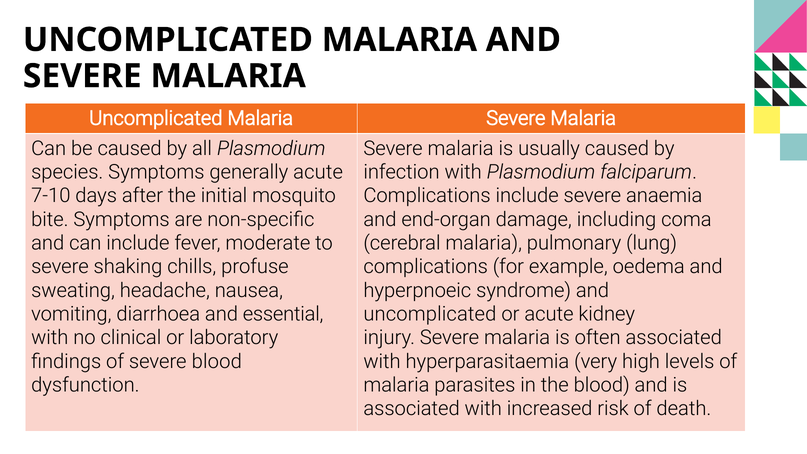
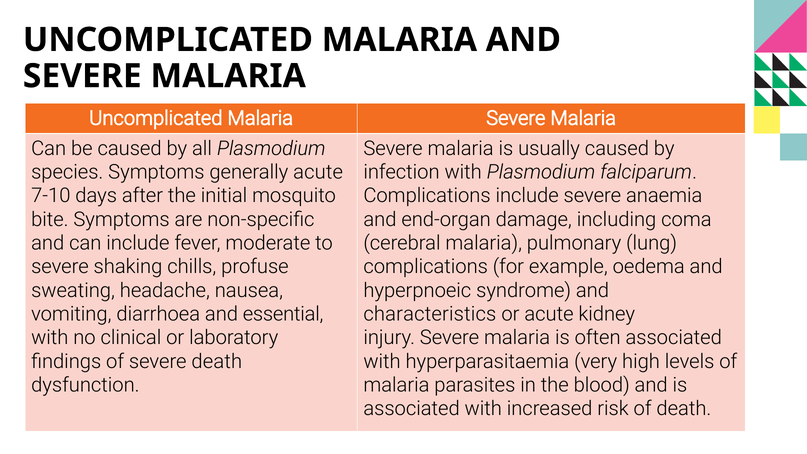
uncomplicated at (430, 314): uncomplicated -> characteristics
severe blood: blood -> death
